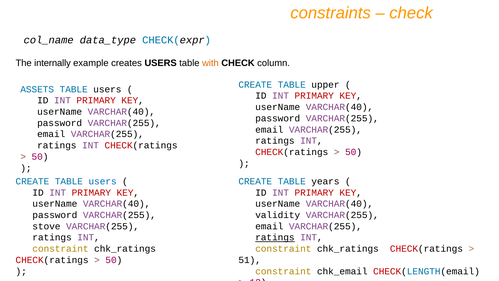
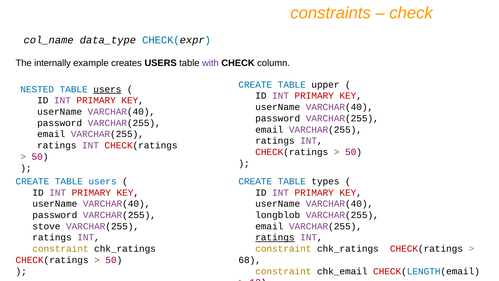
with colour: orange -> purple
ASSETS: ASSETS -> NESTED
users at (107, 89) underline: none -> present
years: years -> types
validity: validity -> longblob
51: 51 -> 68
